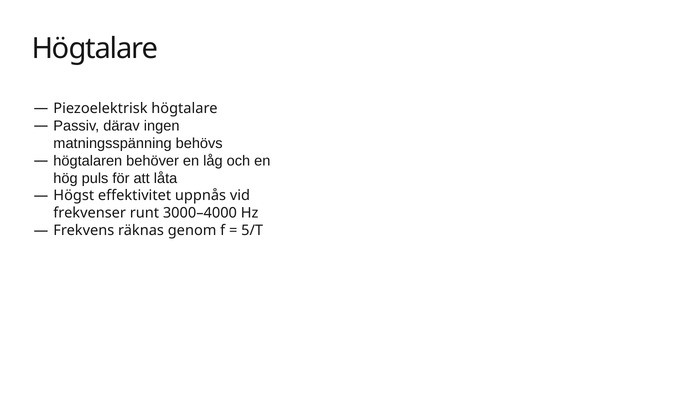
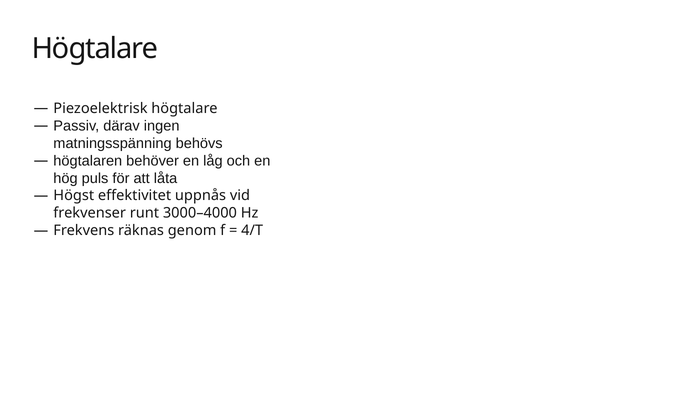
5/T: 5/T -> 4/T
